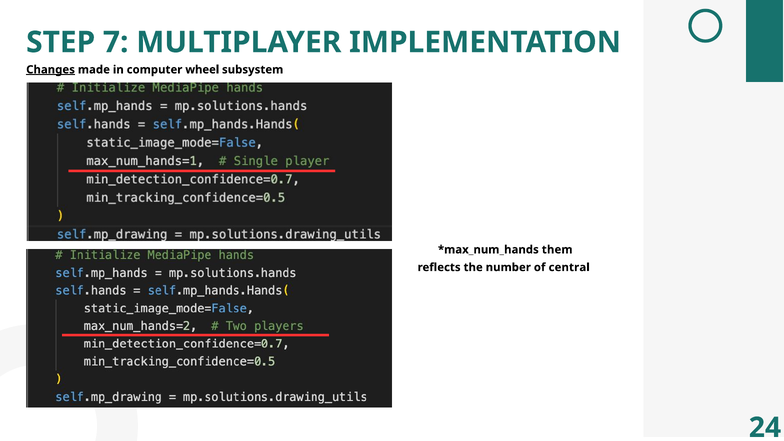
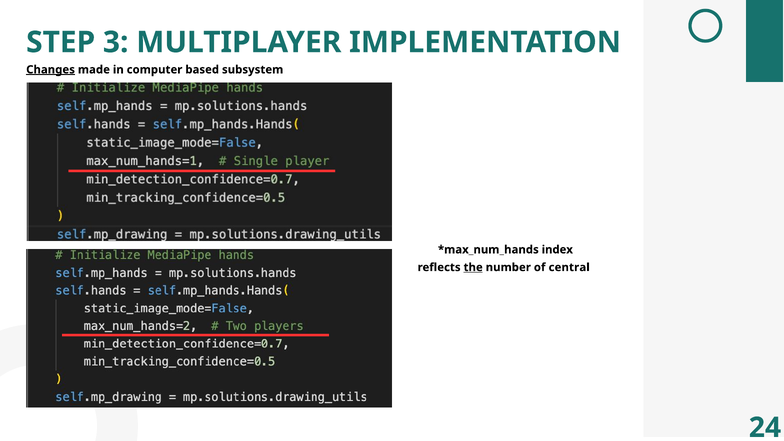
7: 7 -> 3
wheel: wheel -> based
them: them -> index
the underline: none -> present
